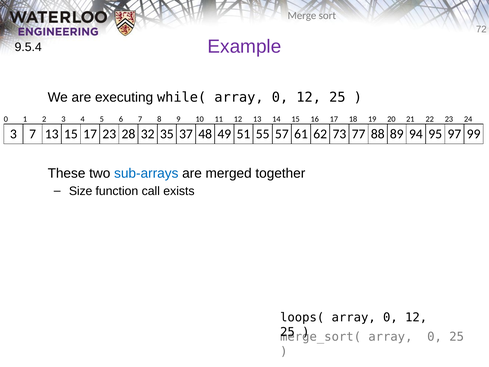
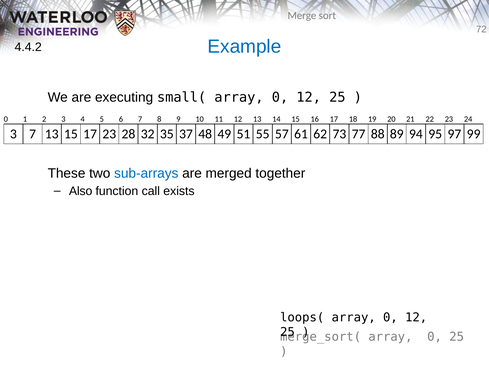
Example colour: purple -> blue
9.5.4: 9.5.4 -> 4.4.2
while(: while( -> small(
Size: Size -> Also
